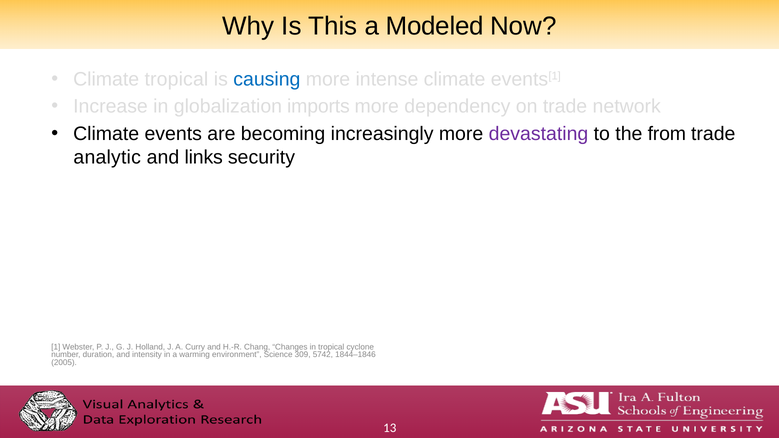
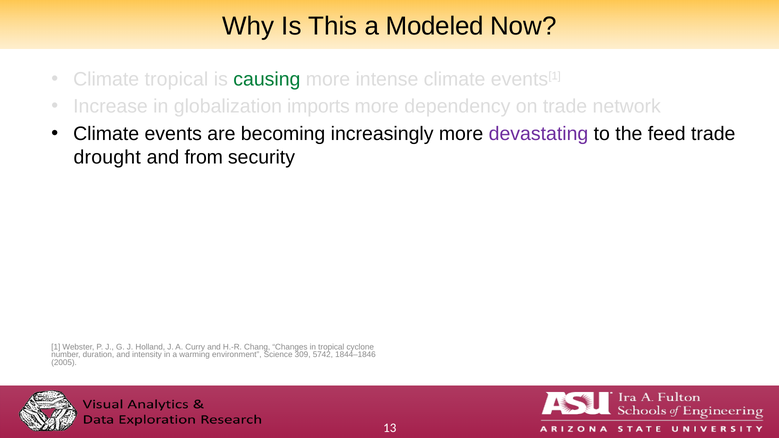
causing colour: blue -> green
from: from -> feed
analytic: analytic -> drought
links: links -> from
